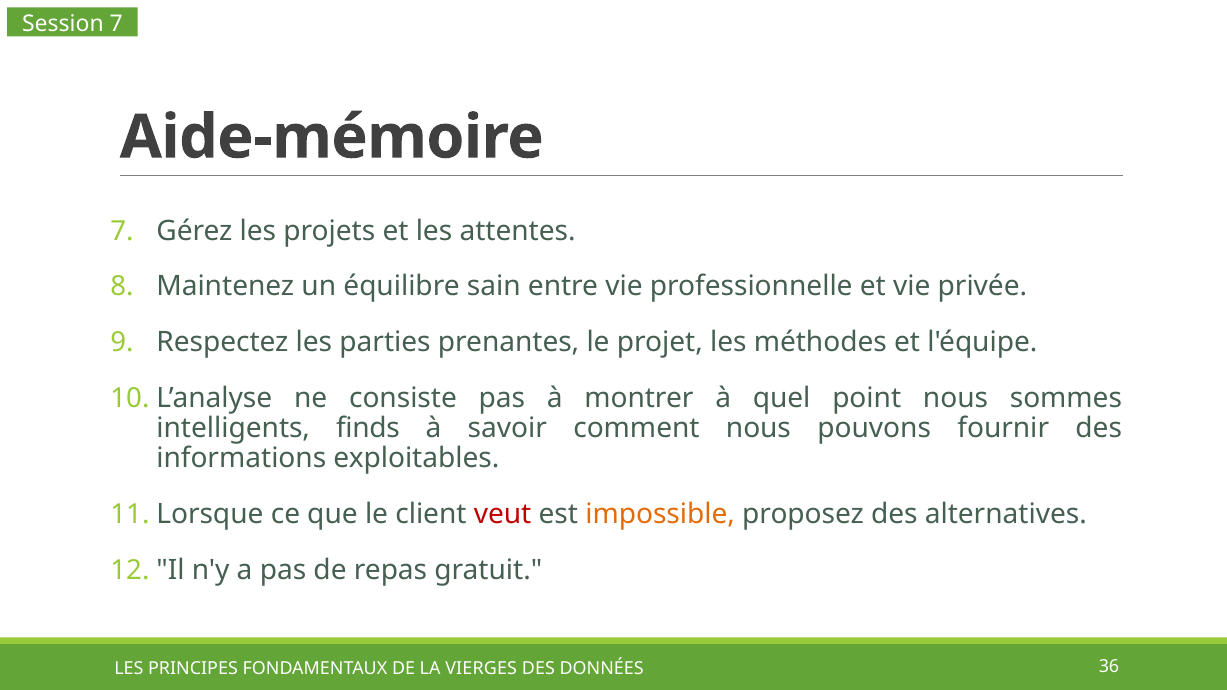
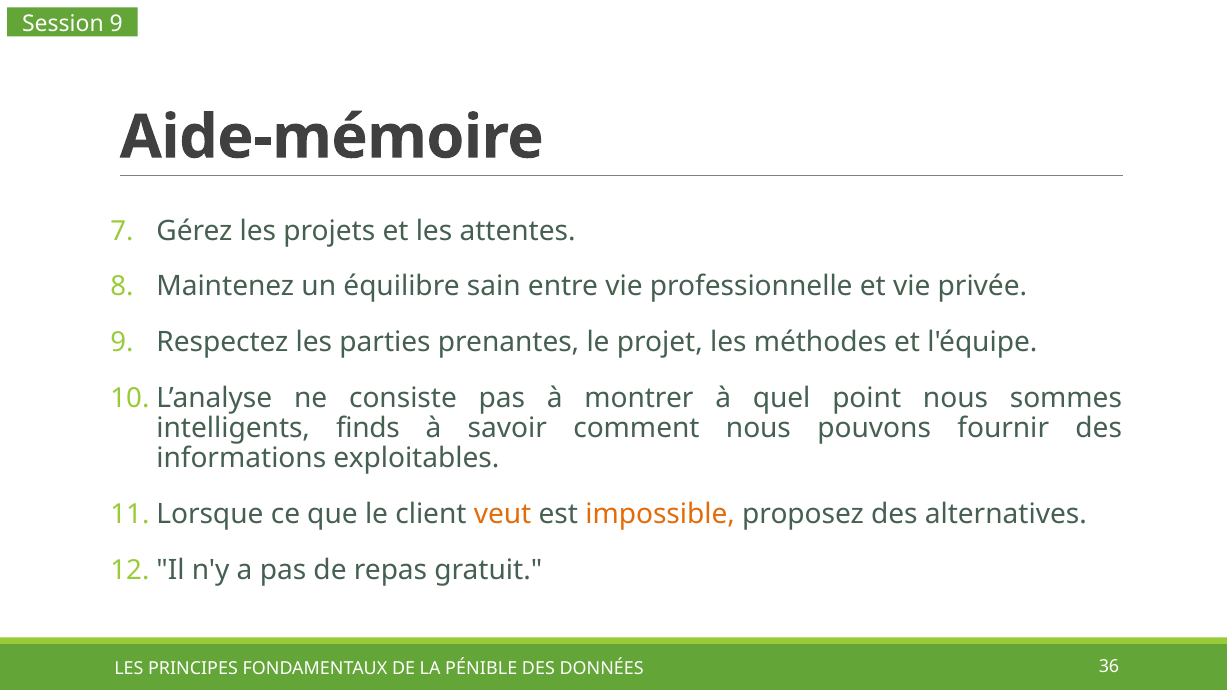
Session 7: 7 -> 9
veut colour: red -> orange
VIERGES: VIERGES -> PÉNIBLE
